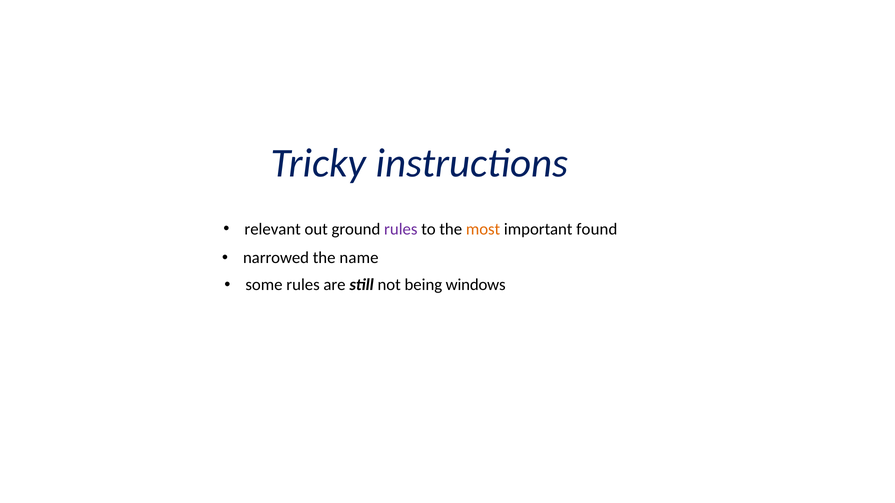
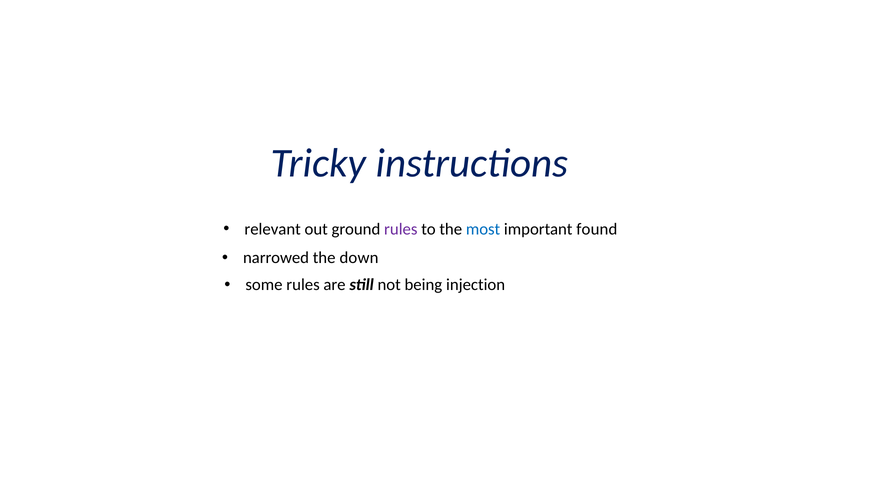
most colour: orange -> blue
name: name -> down
windows: windows -> injection
